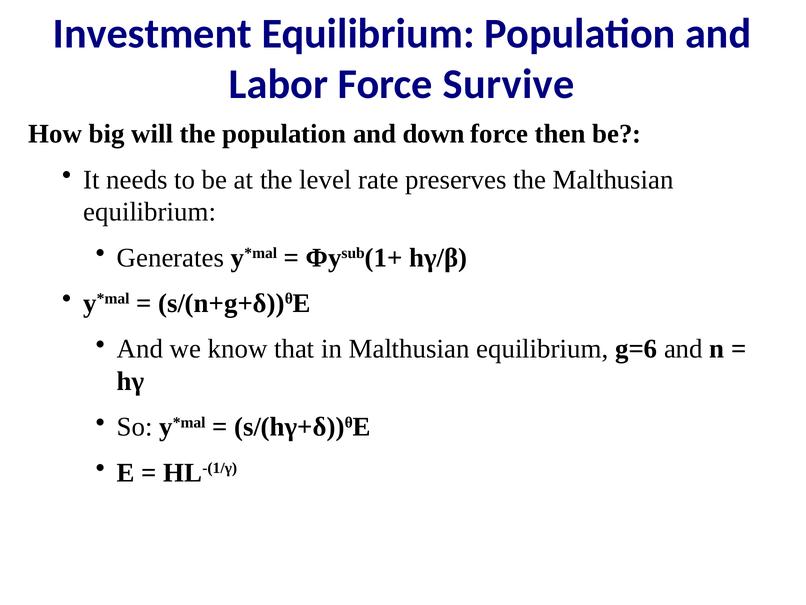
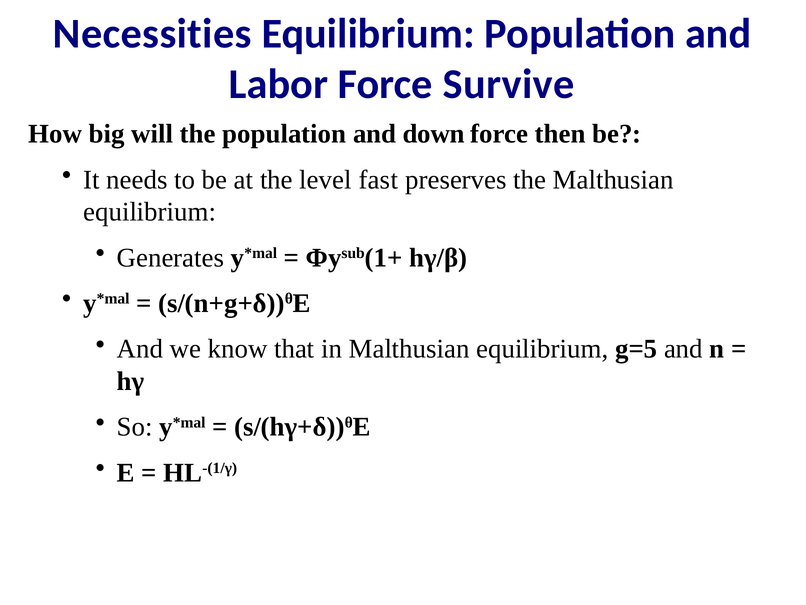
Investment: Investment -> Necessities
rate: rate -> fast
g=6: g=6 -> g=5
